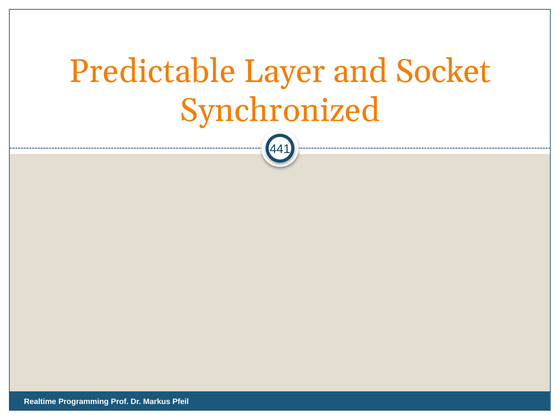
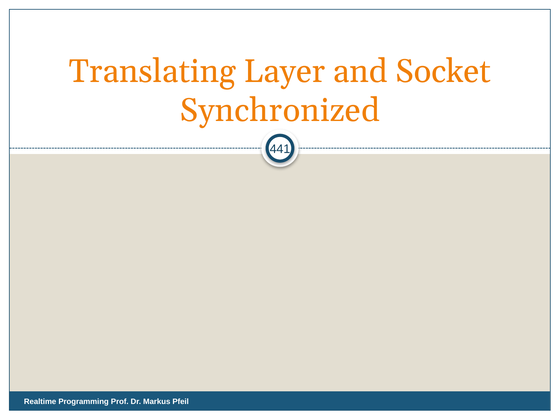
Predictable: Predictable -> Translating
